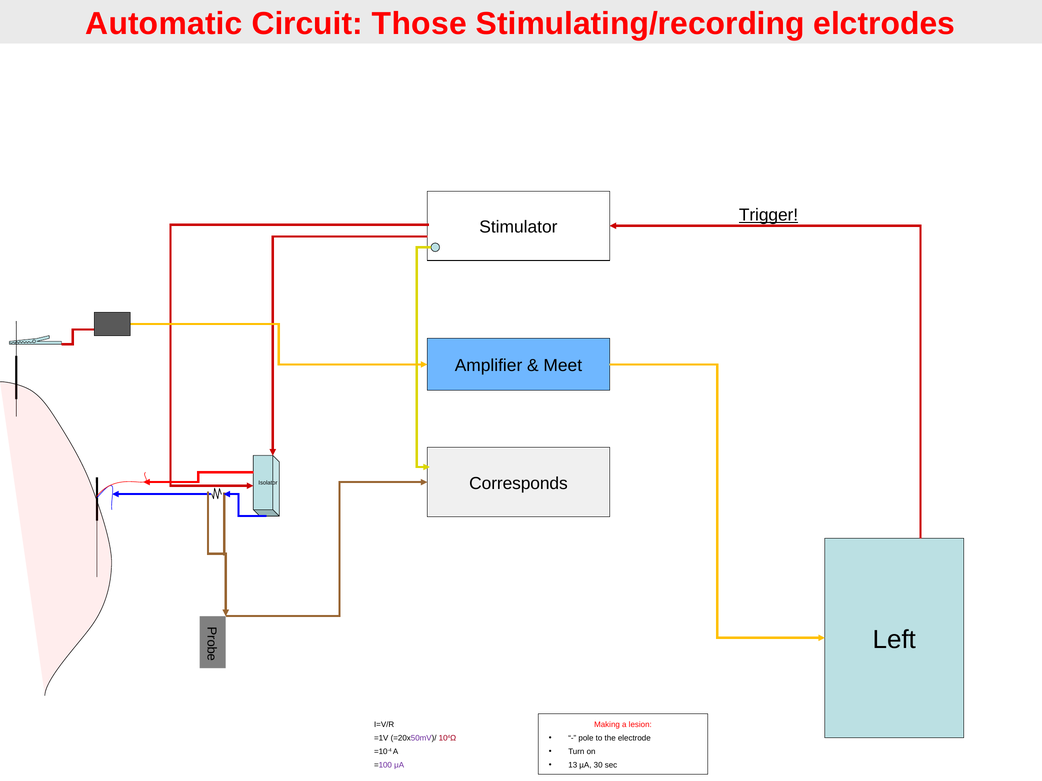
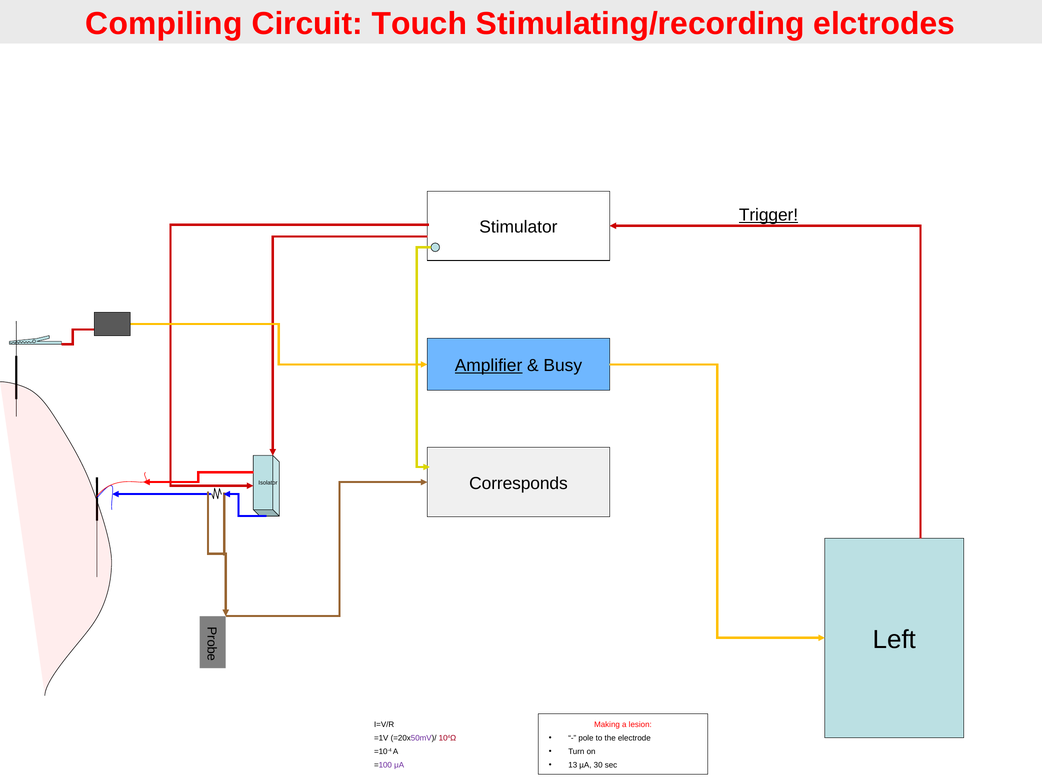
Automatic: Automatic -> Compiling
Those: Those -> Touch
Amplifier underline: none -> present
Meet: Meet -> Busy
